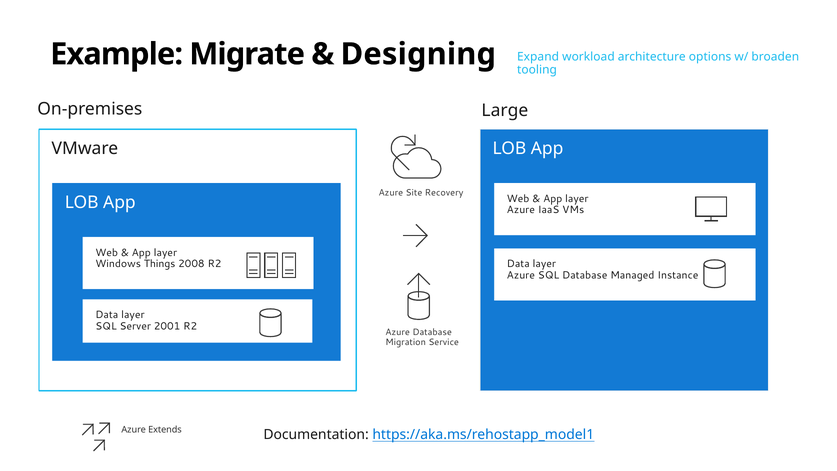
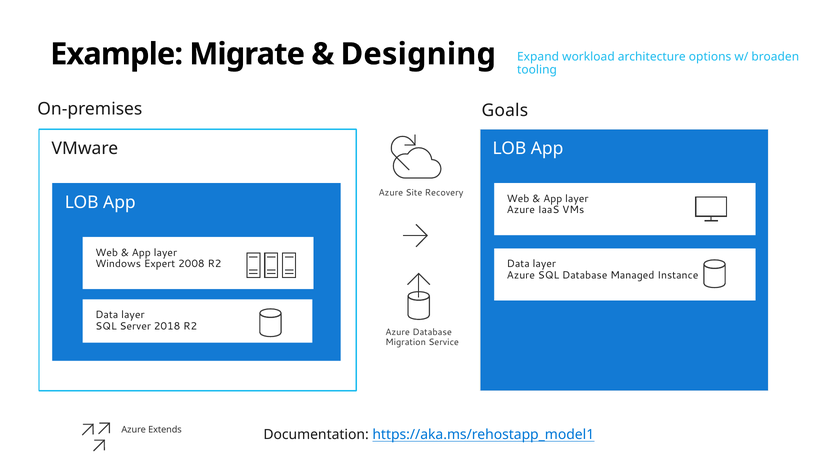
Large: Large -> Goals
Things: Things -> Expert
2001: 2001 -> 2018
